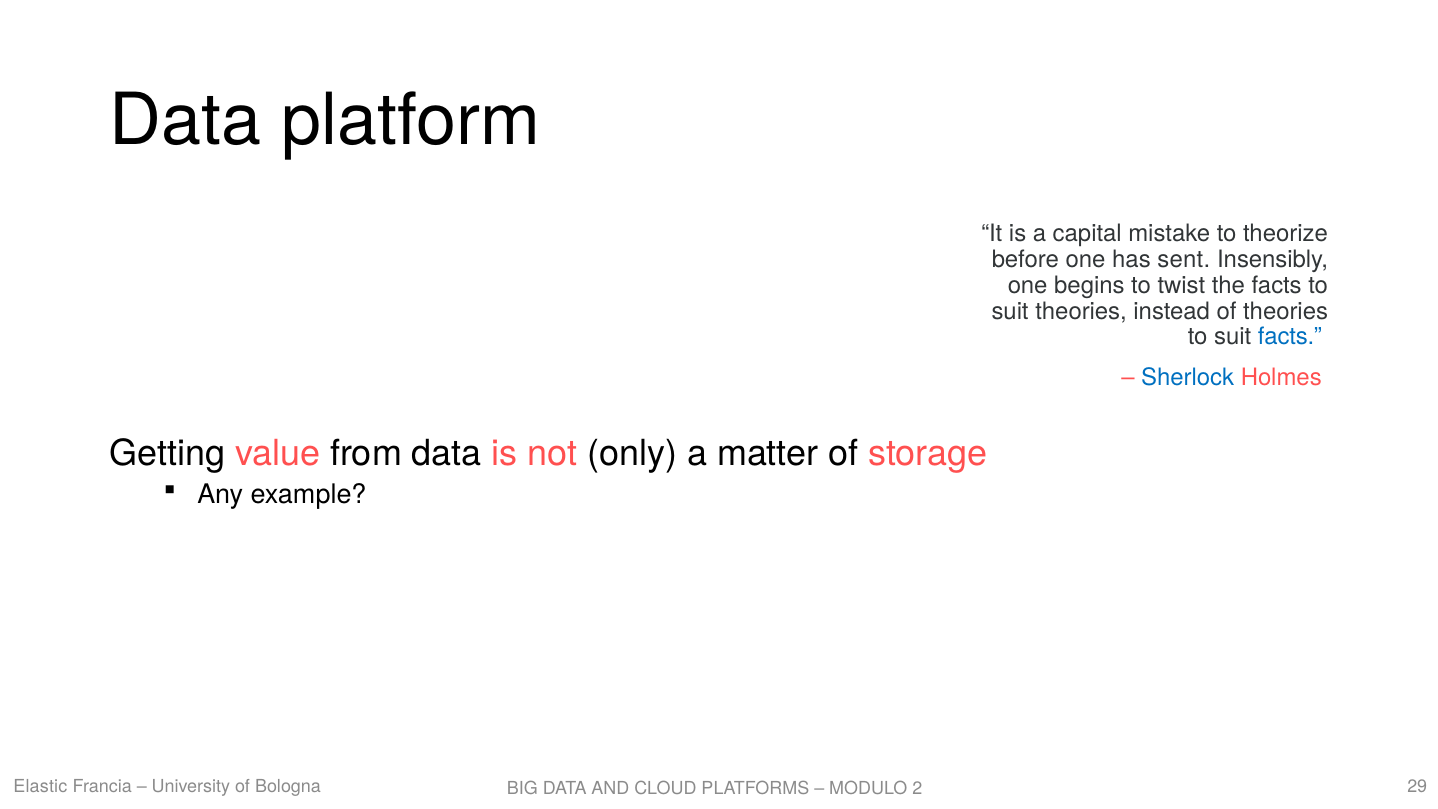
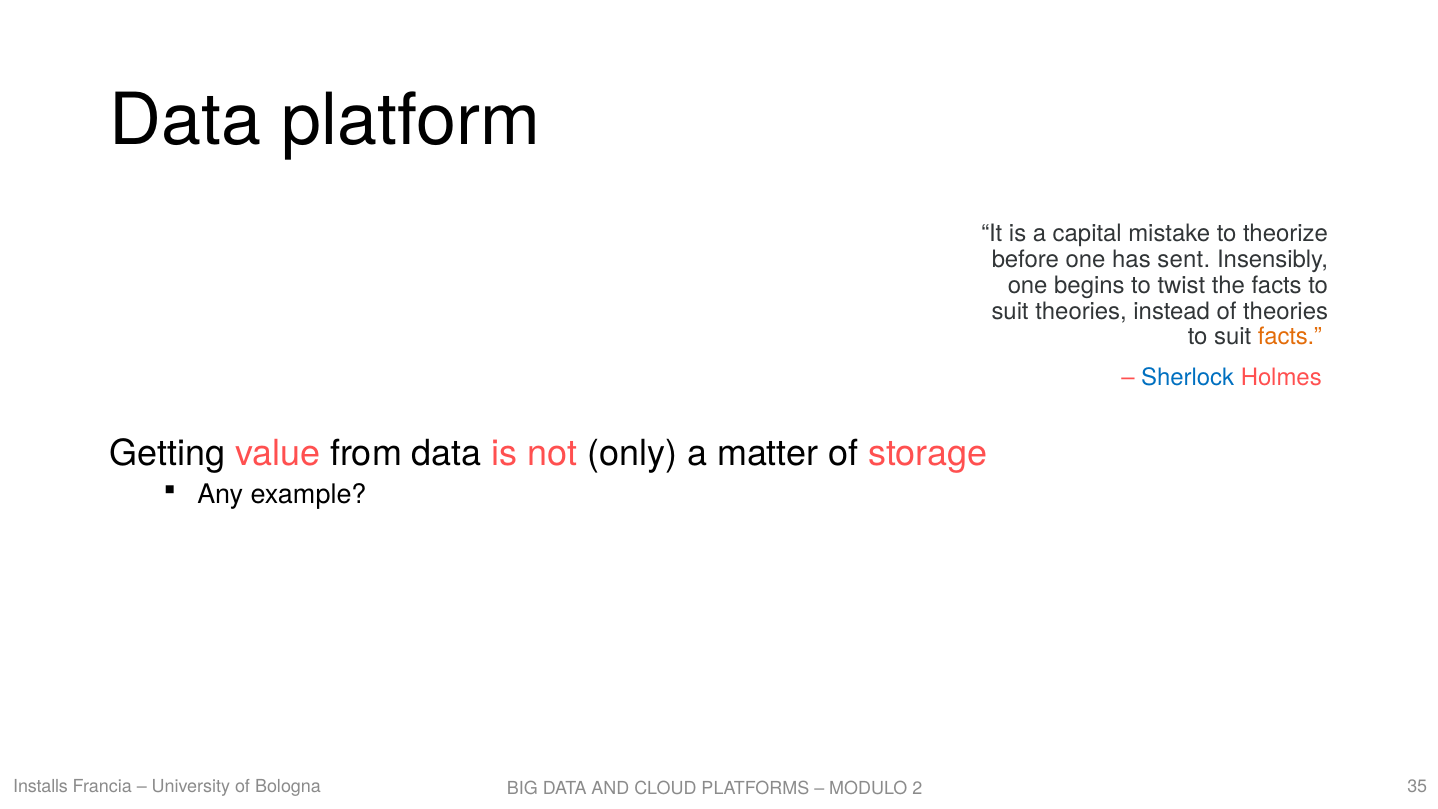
facts at (1290, 337) colour: blue -> orange
Elastic: Elastic -> Installs
29: 29 -> 35
